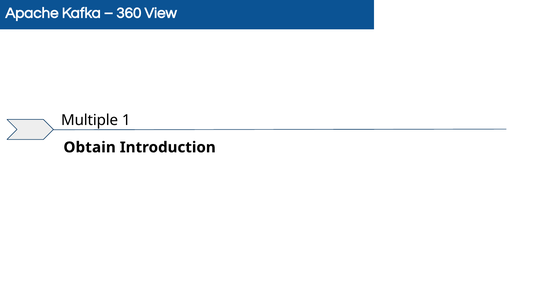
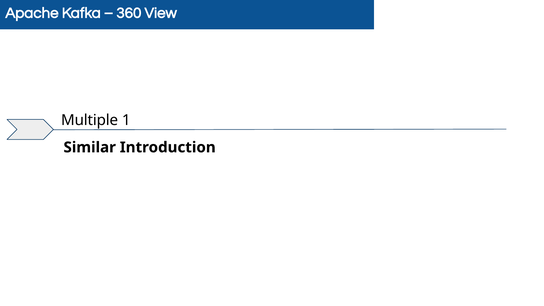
Obtain: Obtain -> Similar
